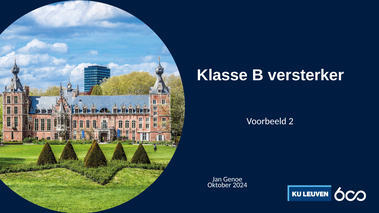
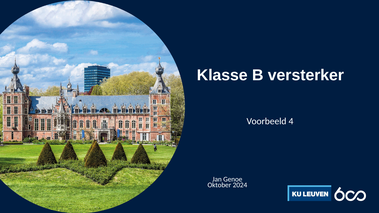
2: 2 -> 4
